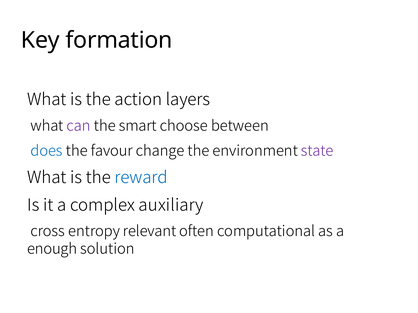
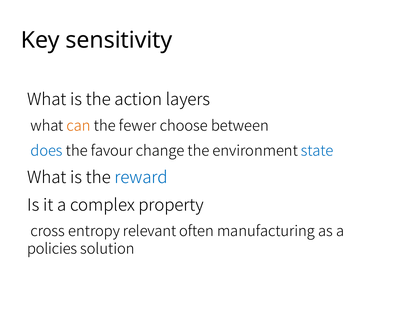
formation: formation -> sensitivity
can colour: purple -> orange
smart: smart -> fewer
state colour: purple -> blue
auxiliary: auxiliary -> property
computational: computational -> manufacturing
enough: enough -> policies
